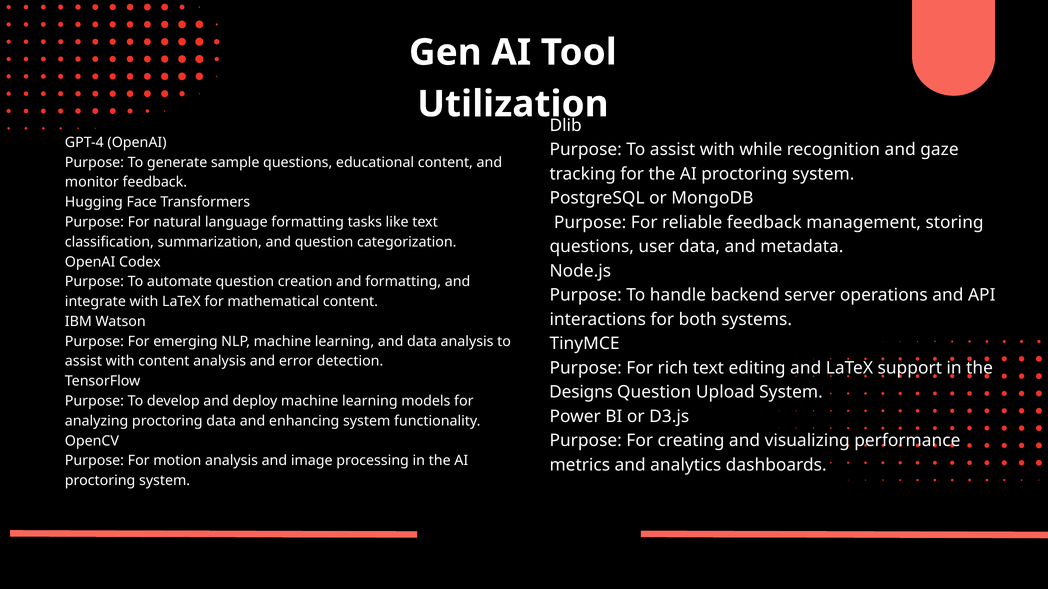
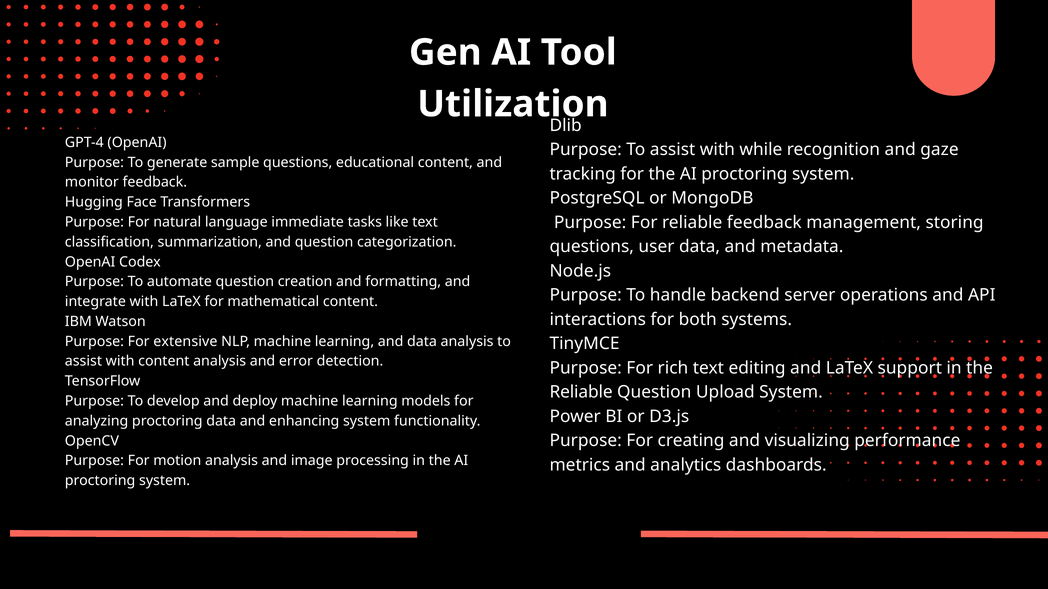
language formatting: formatting -> immediate
emerging: emerging -> extensive
Designs at (581, 393): Designs -> Reliable
